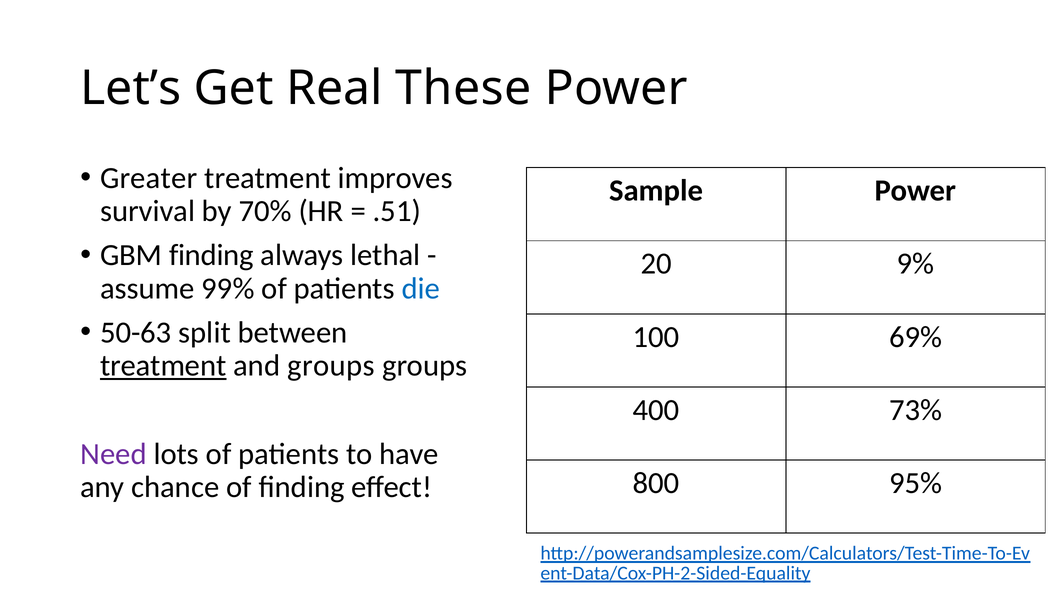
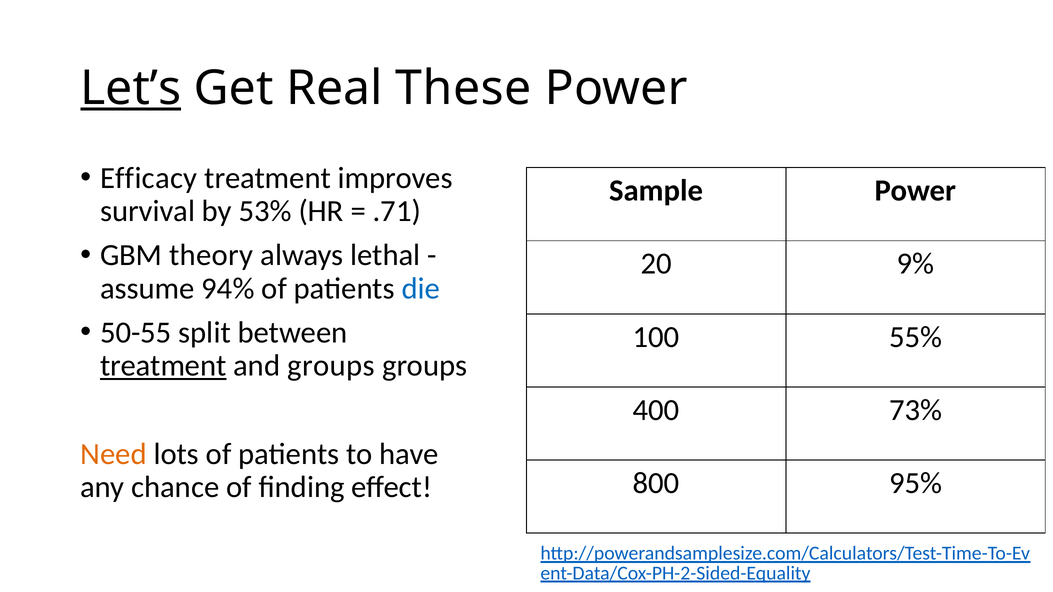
Let’s underline: none -> present
Greater: Greater -> Efficacy
70%: 70% -> 53%
.51: .51 -> .71
GBM finding: finding -> theory
99%: 99% -> 94%
50-63: 50-63 -> 50-55
69%: 69% -> 55%
Need colour: purple -> orange
